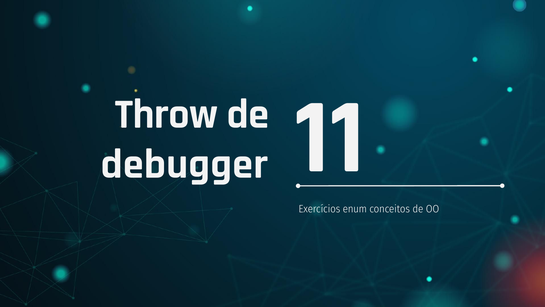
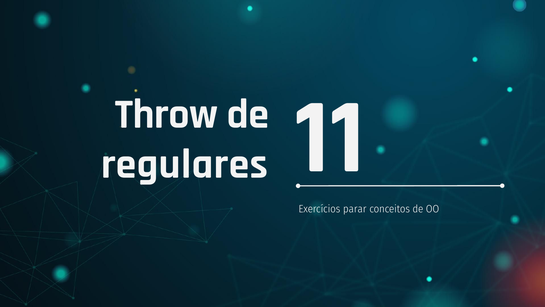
debugger: debugger -> regulares
enum: enum -> parar
